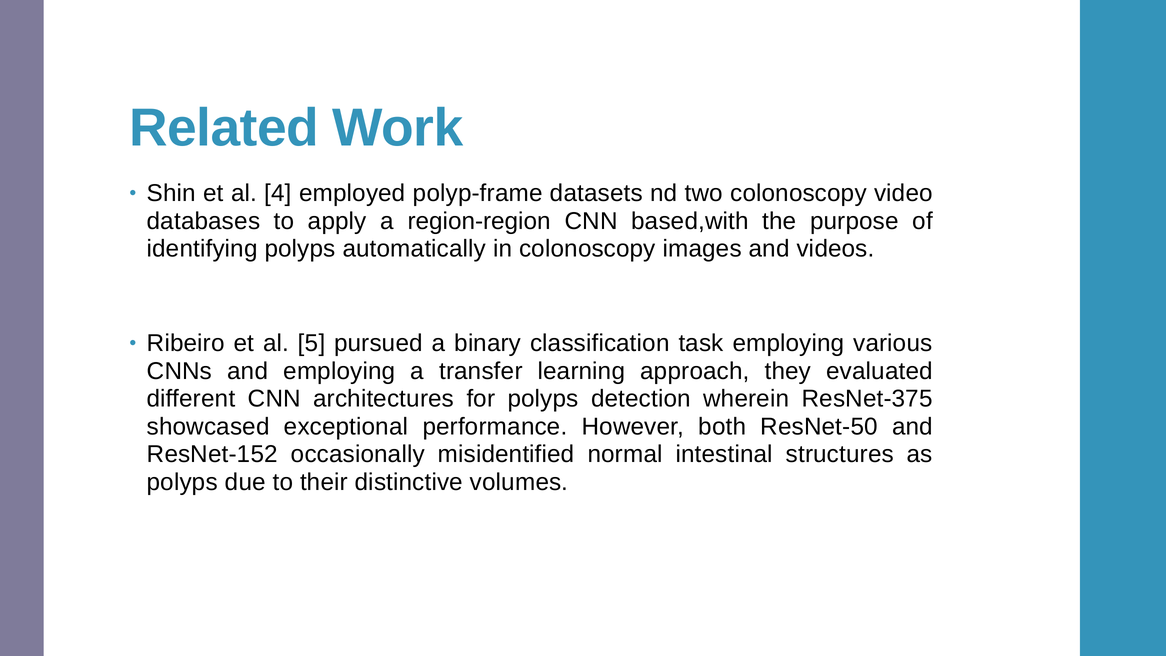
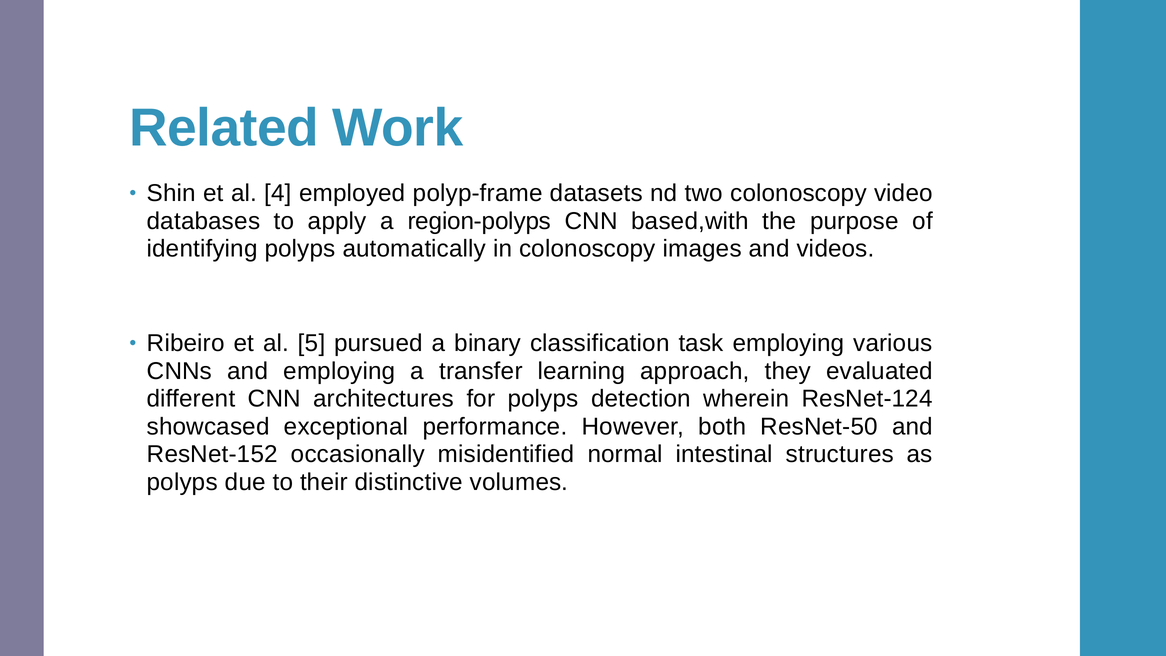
region-region: region-region -> region-polyps
ResNet-375: ResNet-375 -> ResNet-124
